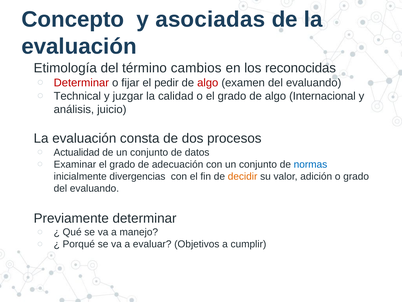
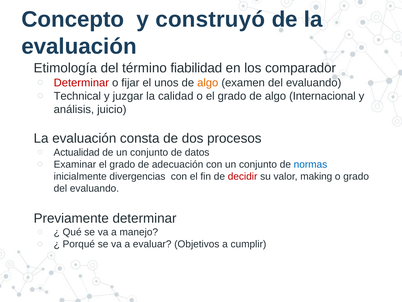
asociadas: asociadas -> construyó
cambios: cambios -> fiabilidad
reconocidas: reconocidas -> comparador
pedir: pedir -> unos
algo at (208, 83) colour: red -> orange
decidir colour: orange -> red
adición: adición -> making
